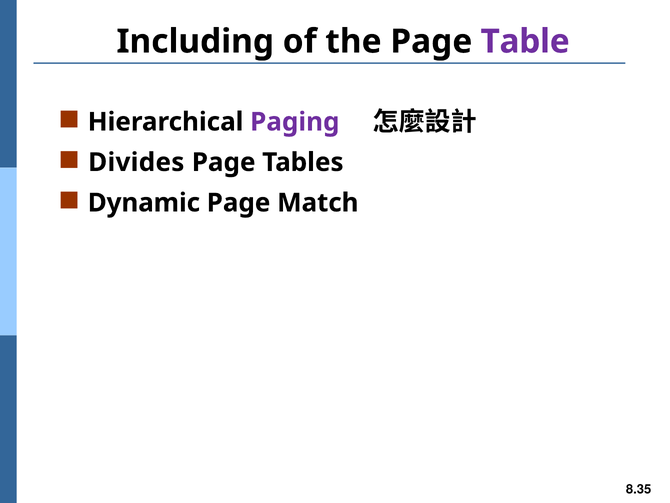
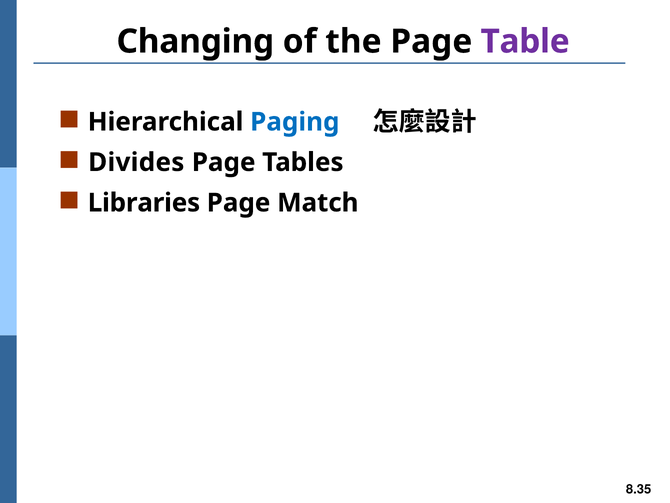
Including: Including -> Changing
Paging colour: purple -> blue
Dynamic: Dynamic -> Libraries
